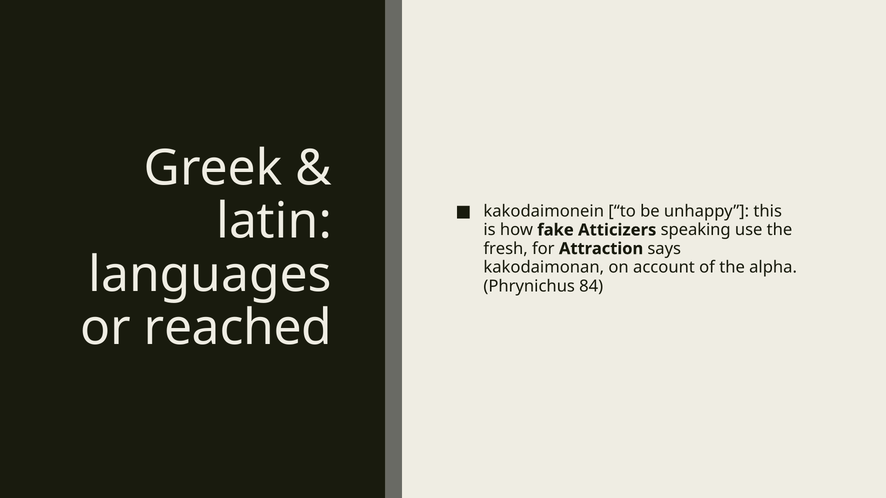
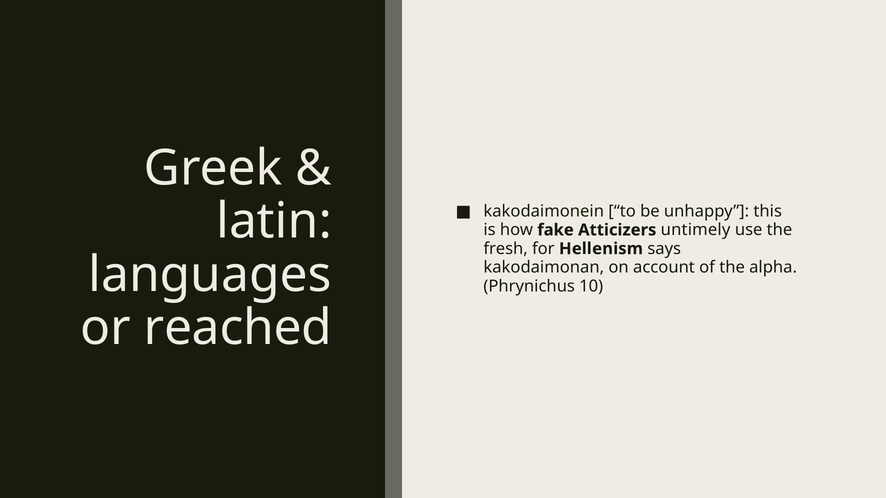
speaking: speaking -> untimely
Attraction: Attraction -> Hellenism
84: 84 -> 10
